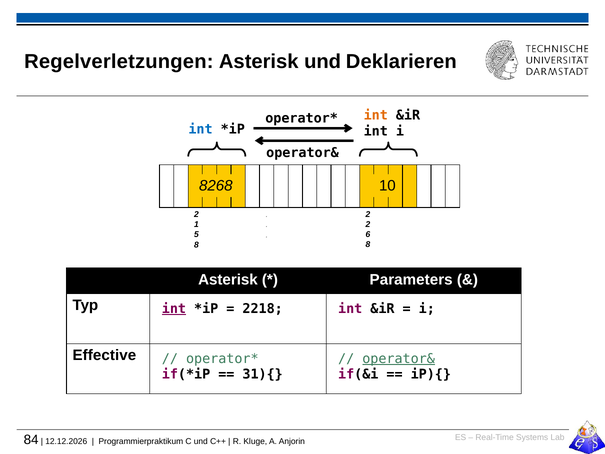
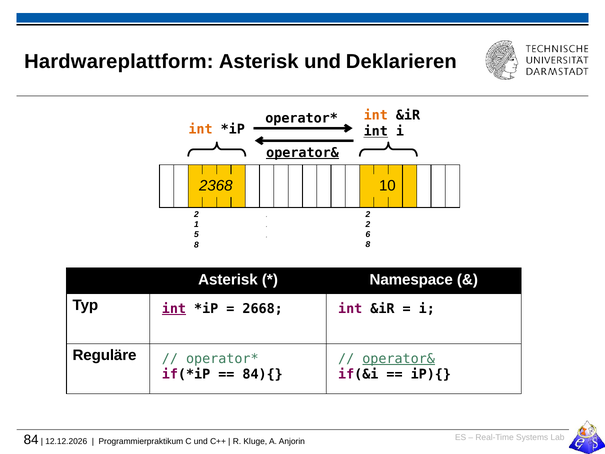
Regelverletzungen: Regelverletzungen -> Hardwareplattform
int at (200, 129) colour: blue -> orange
int at (376, 131) underline: none -> present
operator& at (303, 153) underline: none -> present
8268: 8268 -> 2368
Parameters: Parameters -> Namespace
2218: 2218 -> 2668
Effective: Effective -> Reguläre
31){: 31){ -> 84){
